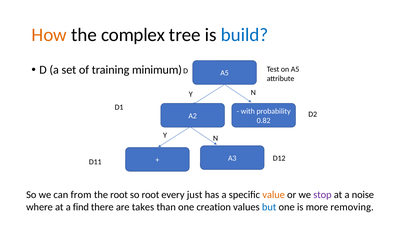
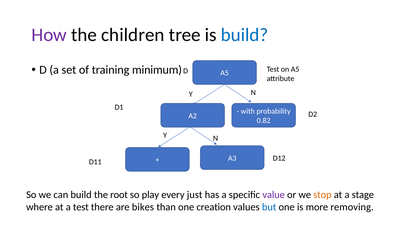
How colour: orange -> purple
complex: complex -> children
can from: from -> build
so root: root -> play
value colour: orange -> purple
stop colour: purple -> orange
noise: noise -> stage
a find: find -> test
takes: takes -> bikes
